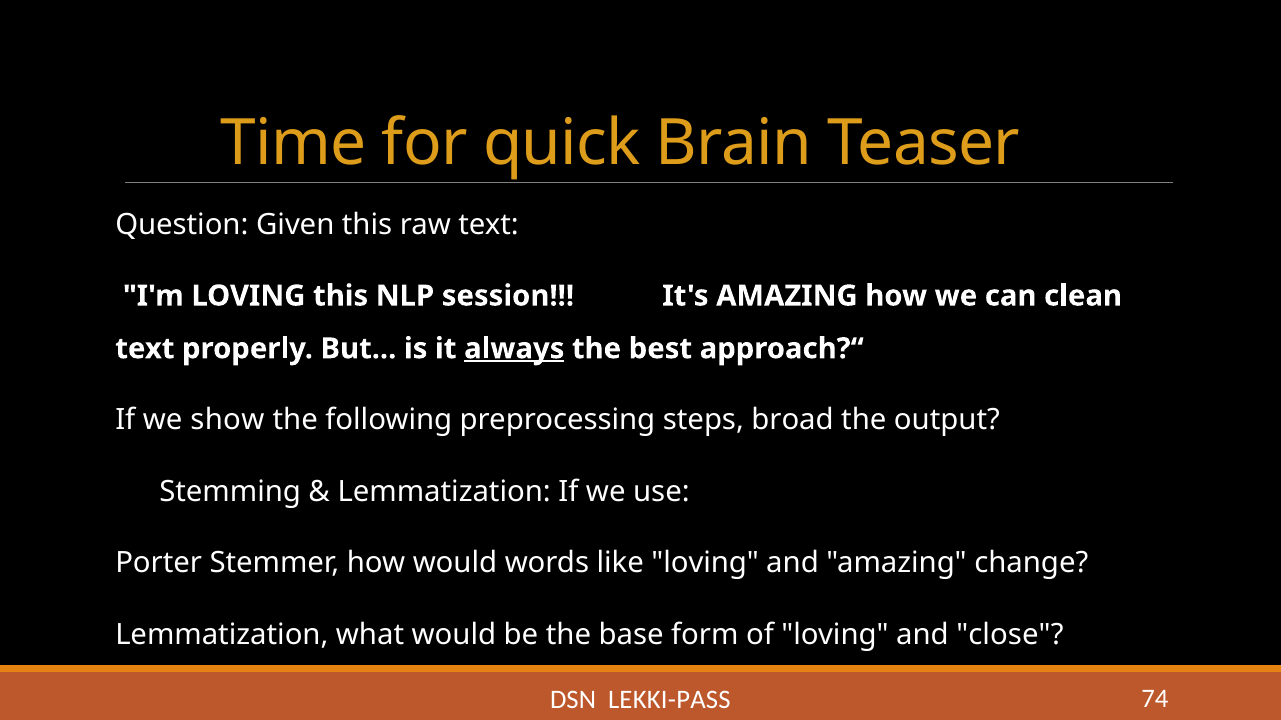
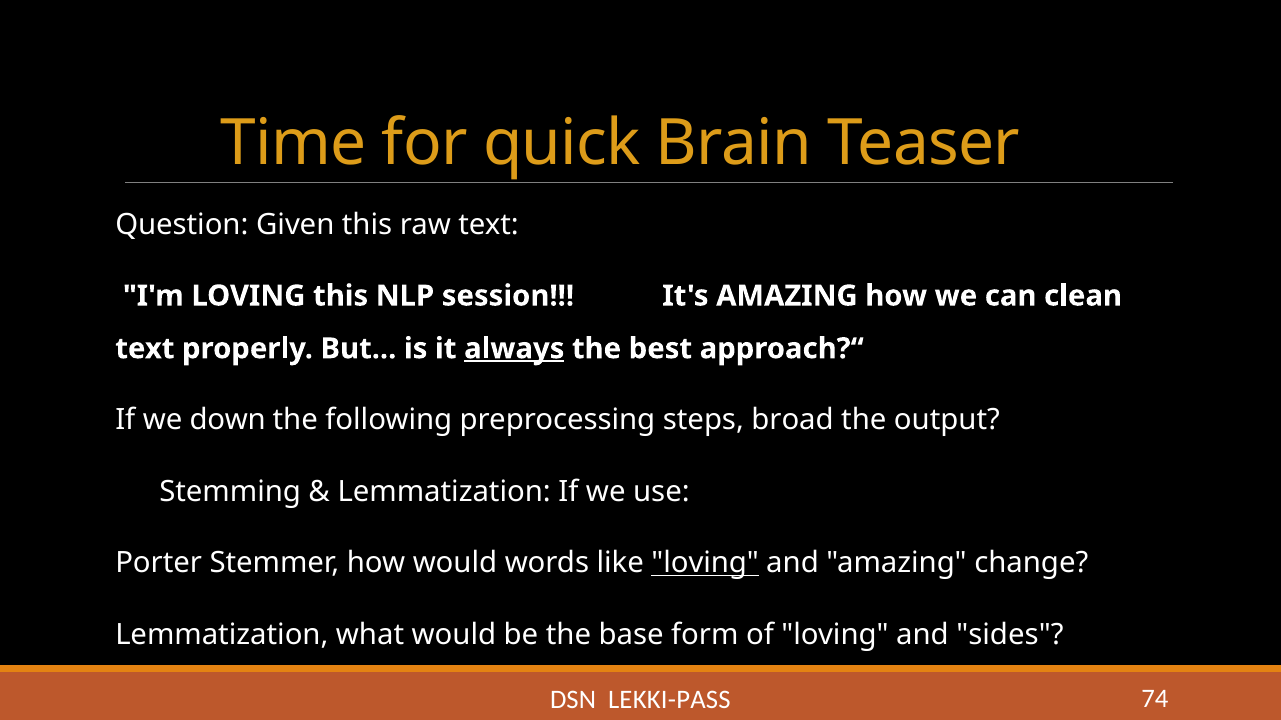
show: show -> down
loving at (705, 563) underline: none -> present
close: close -> sides
